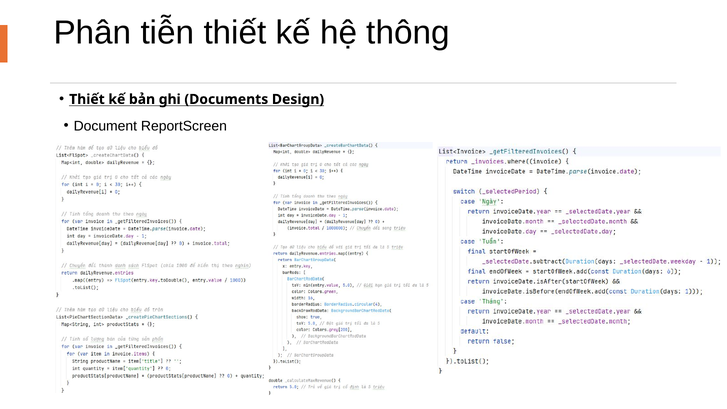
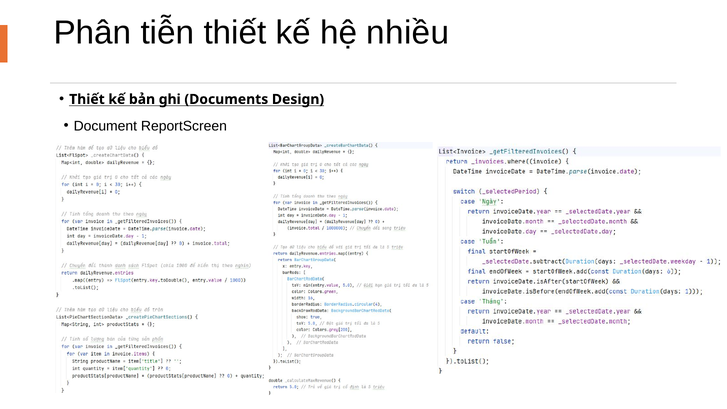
thông: thông -> nhiều
